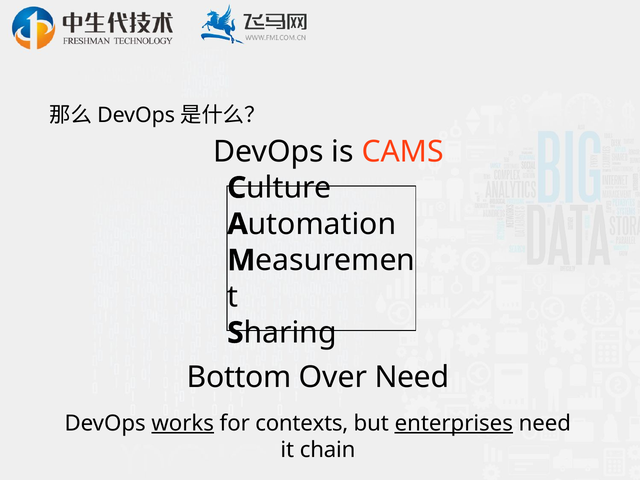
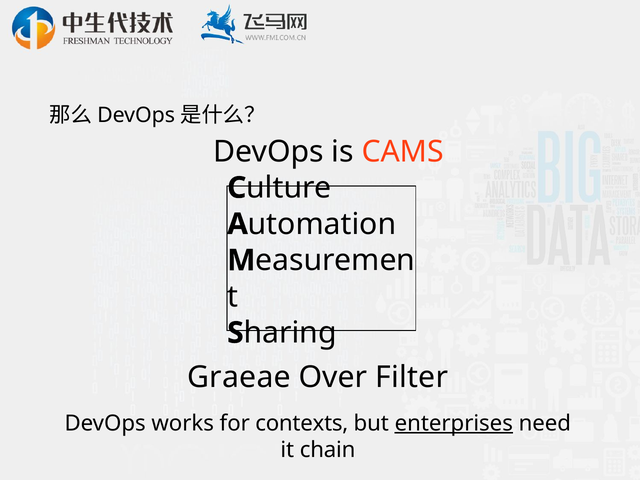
Bottom: Bottom -> Graeae
Over Need: Need -> Filter
works underline: present -> none
